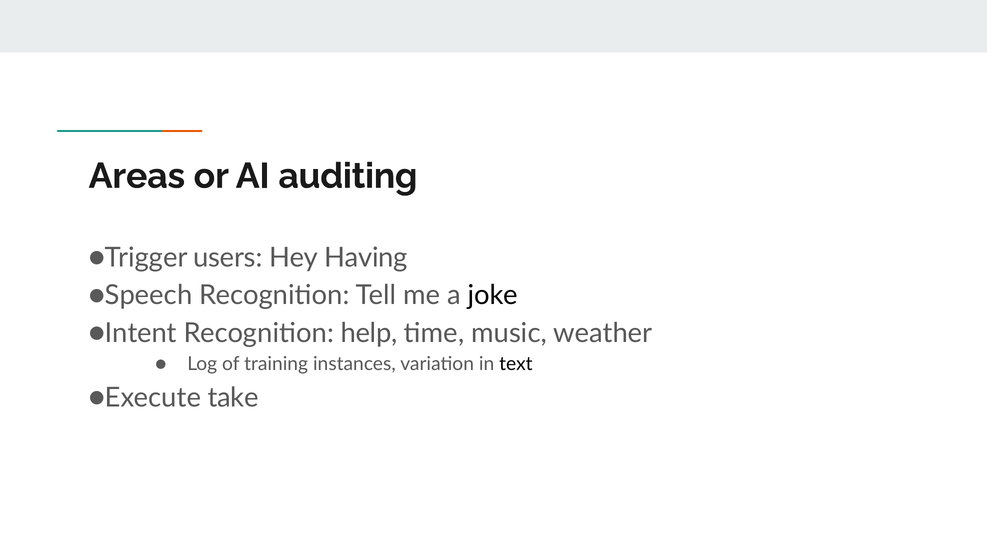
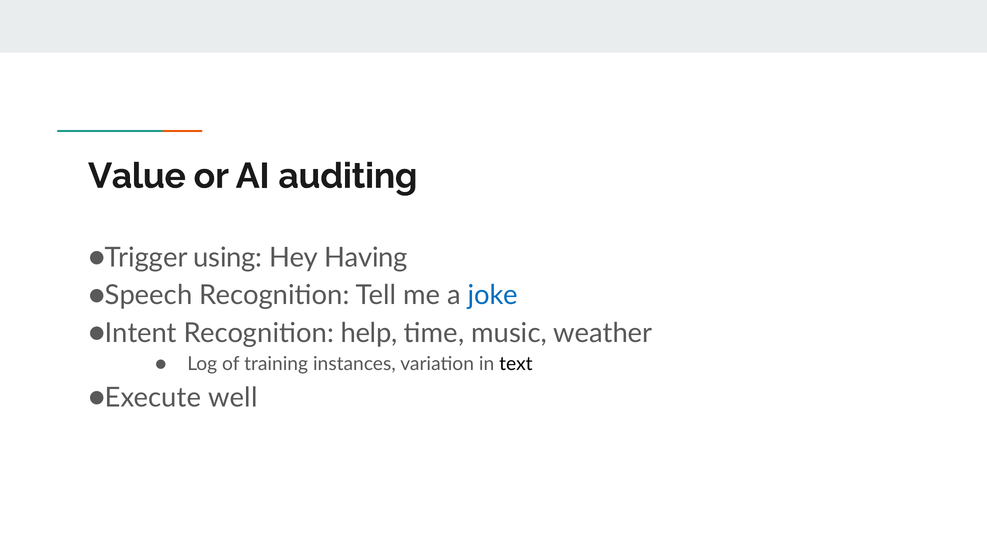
Areas: Areas -> Value
users: users -> using
joke colour: black -> blue
take: take -> well
